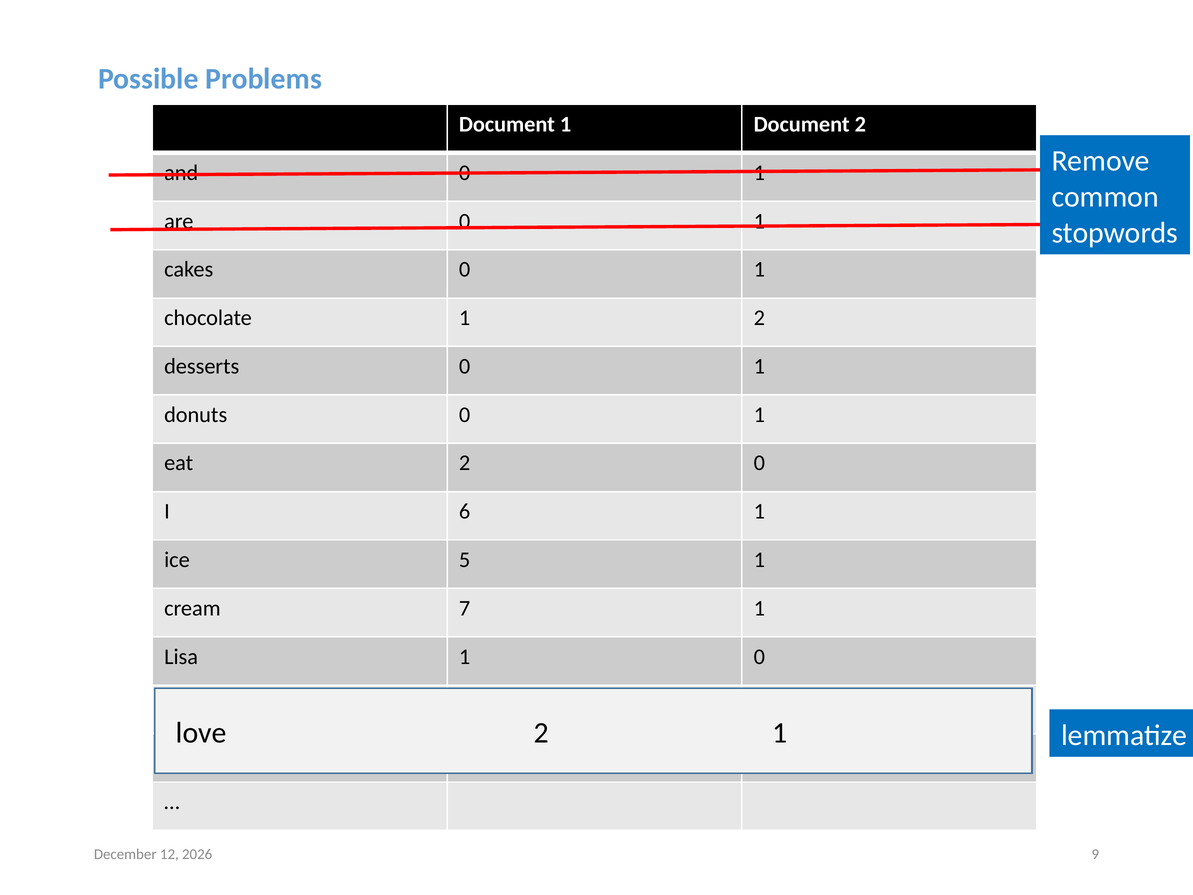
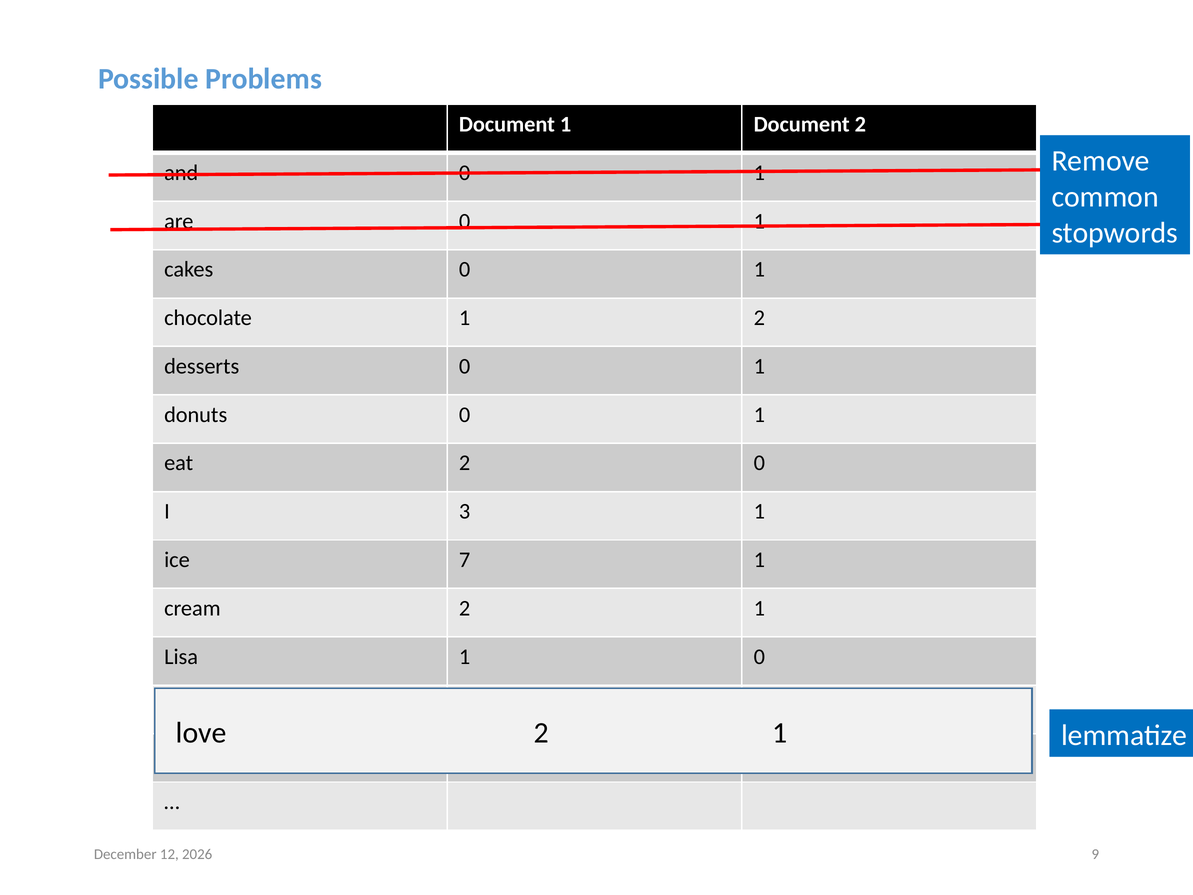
6: 6 -> 3
5: 5 -> 7
cream 7: 7 -> 2
